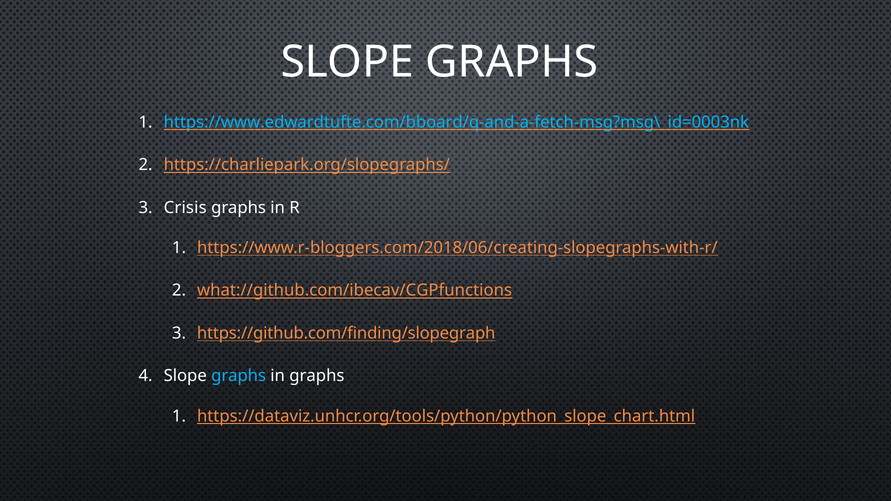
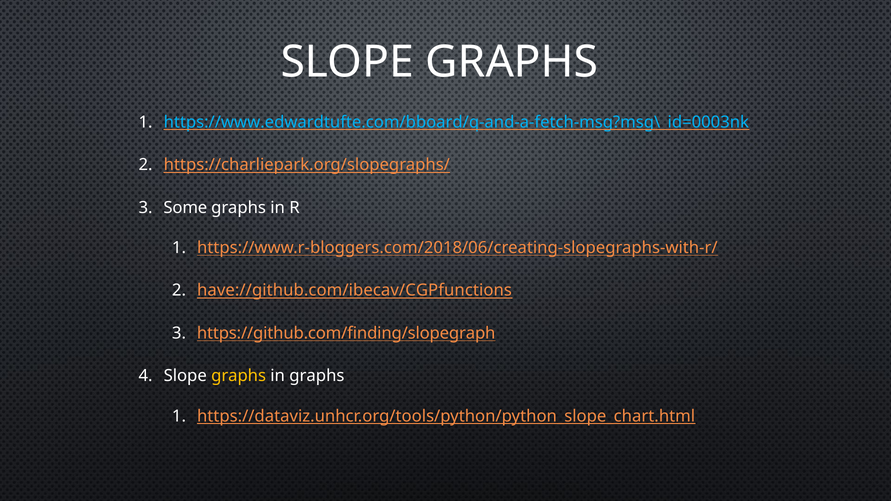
Crisis: Crisis -> Some
what://github.com/ibecav/CGPfunctions: what://github.com/ibecav/CGPfunctions -> have://github.com/ibecav/CGPfunctions
graphs at (239, 376) colour: light blue -> yellow
